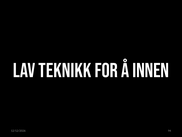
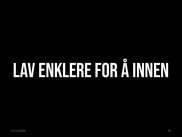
TEKNIKK: TEKNIKK -> ENKLERE
